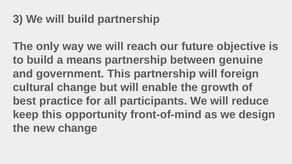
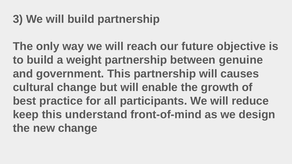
means: means -> weight
foreign: foreign -> causes
opportunity: opportunity -> understand
